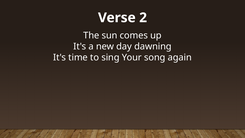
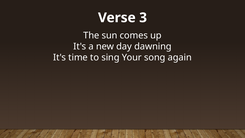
2: 2 -> 3
